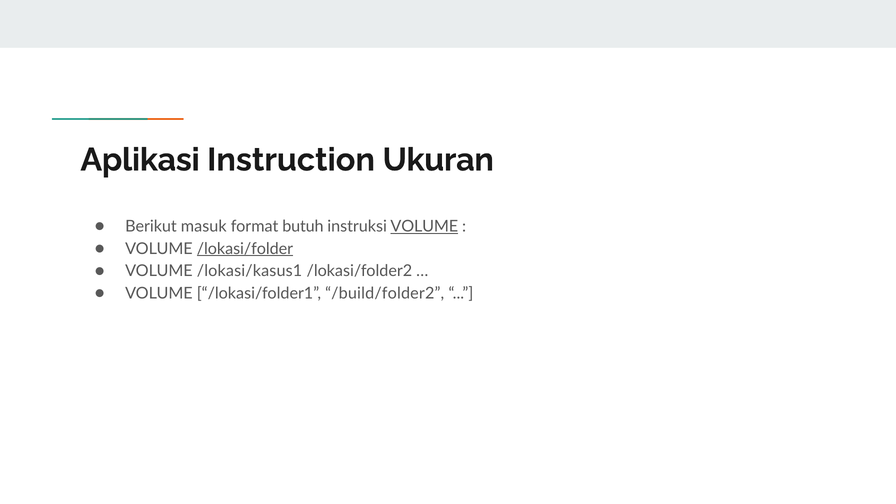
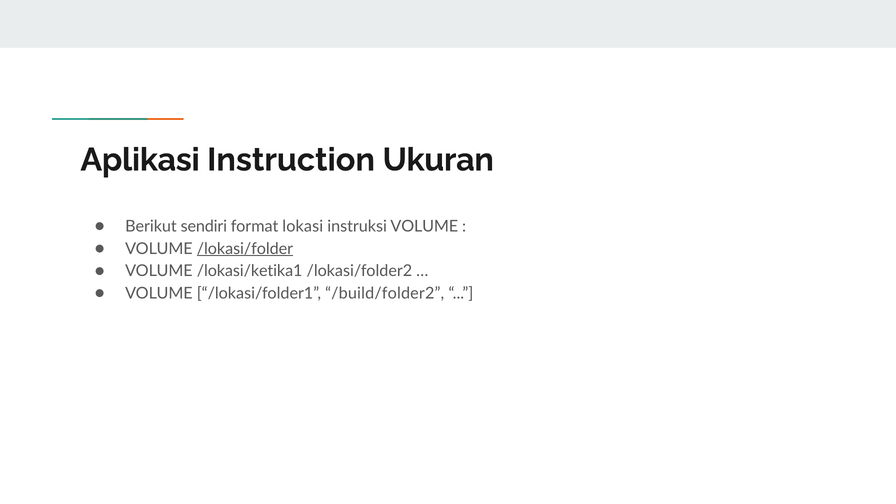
masuk: masuk -> sendiri
butuh: butuh -> lokasi
VOLUME at (424, 226) underline: present -> none
/lokasi/kasus1: /lokasi/kasus1 -> /lokasi/ketika1
